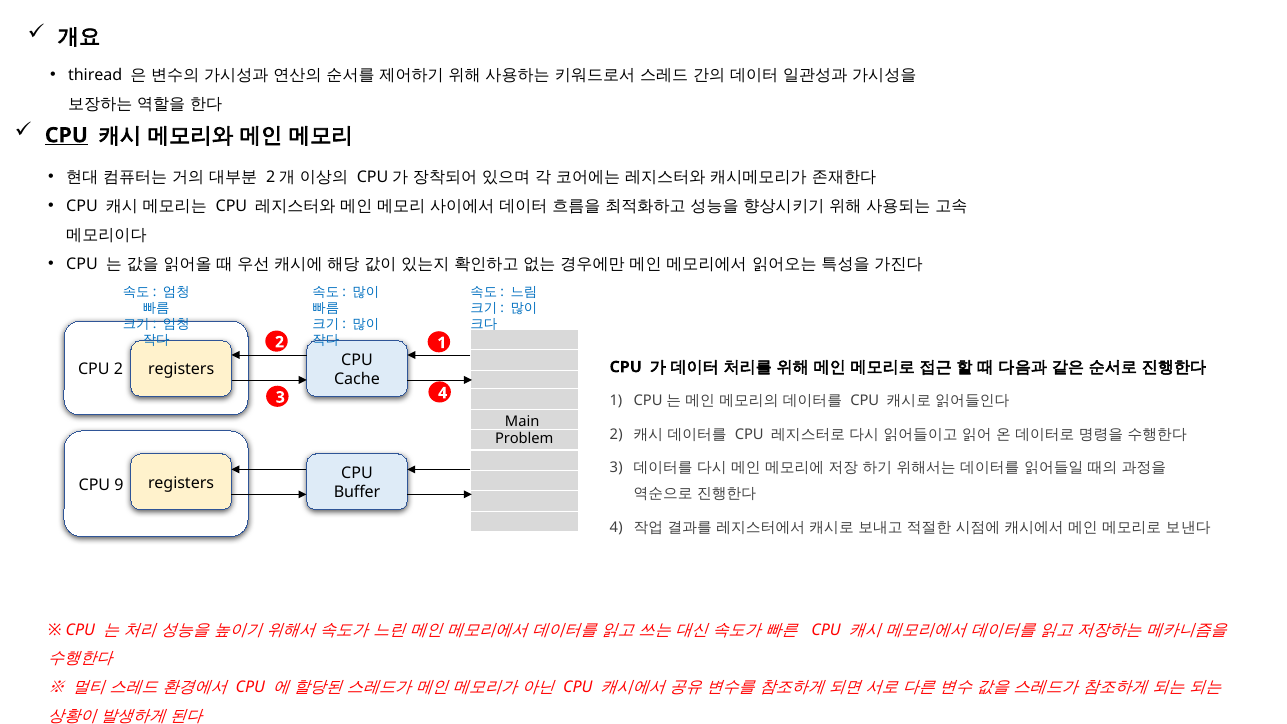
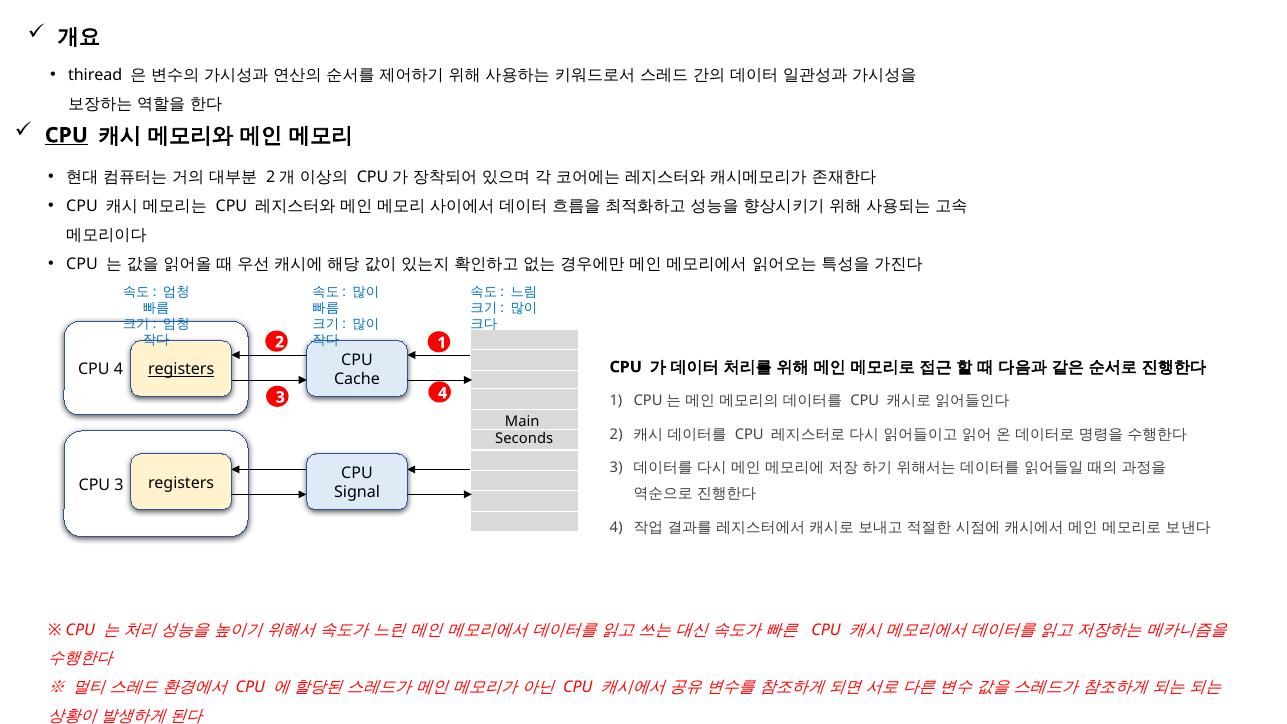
CPU 2: 2 -> 4
registers at (181, 369) underline: none -> present
Problem: Problem -> Seconds
CPU 9: 9 -> 3
Buffer: Buffer -> Signal
